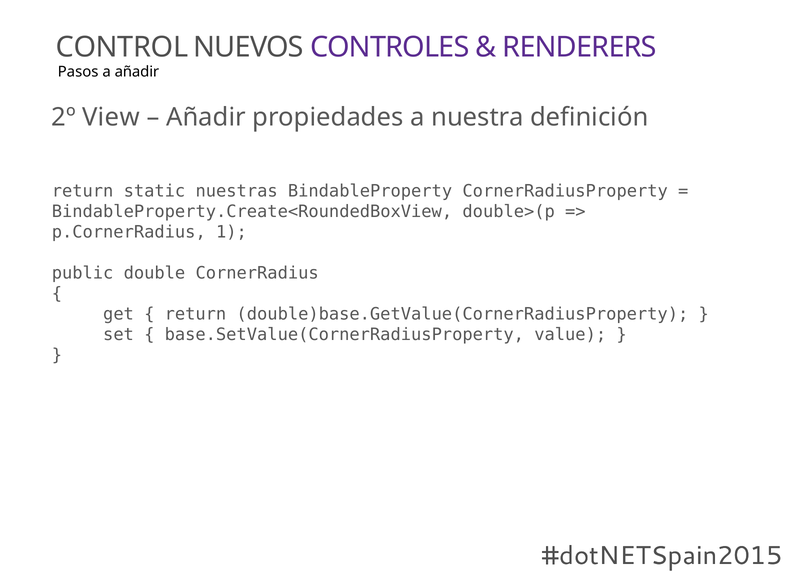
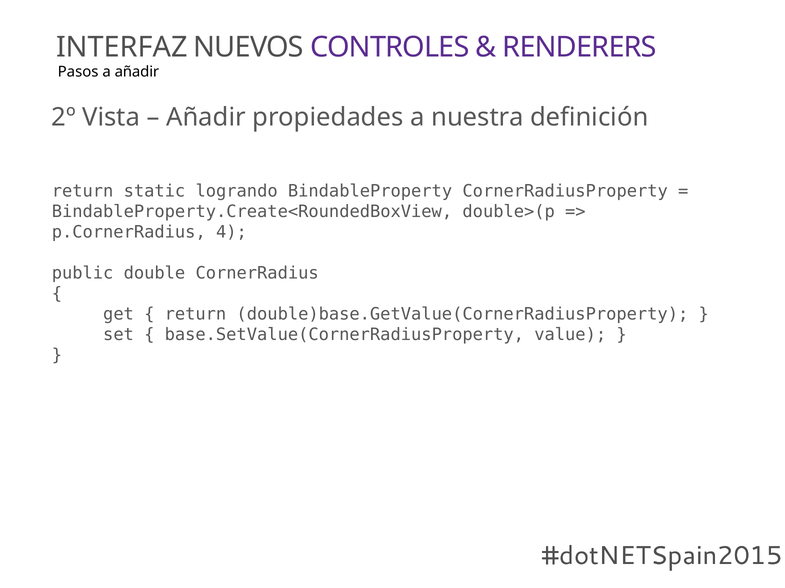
CONTROL: CONTROL -> INTERFAZ
View: View -> Vista
nuestras: nuestras -> logrando
1: 1 -> 4
